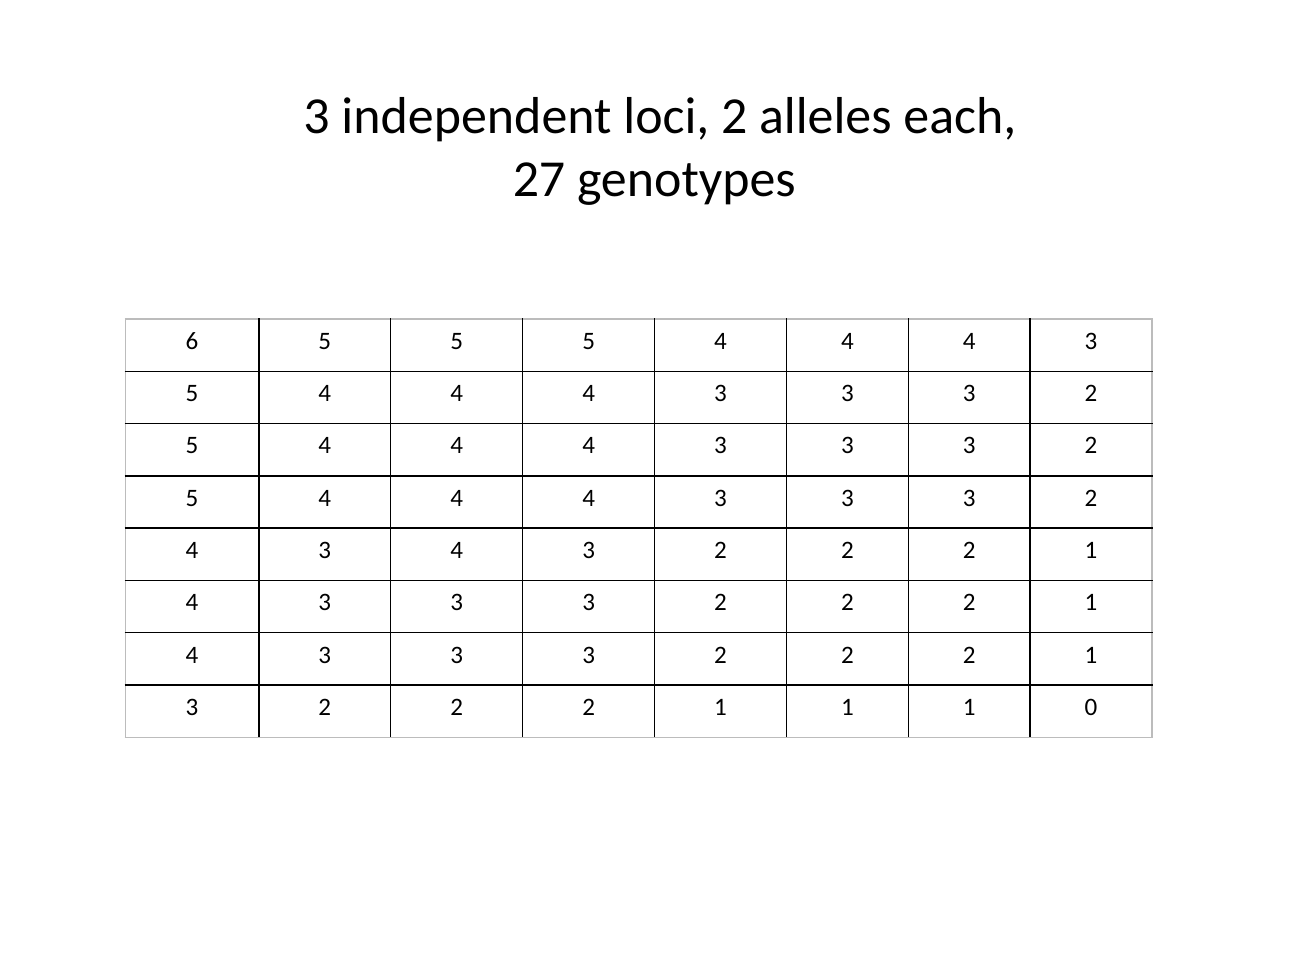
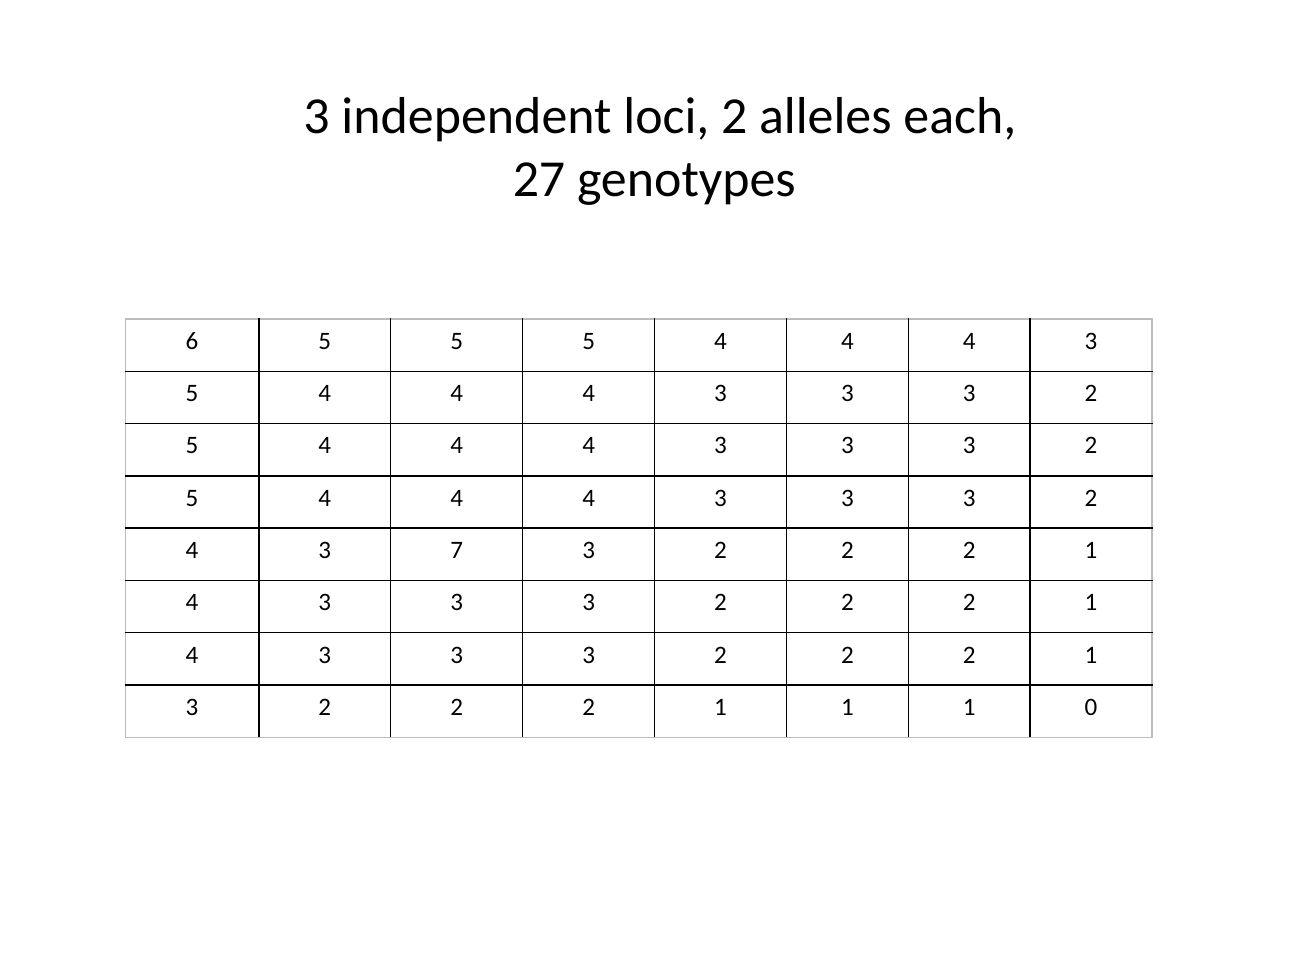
3 4: 4 -> 7
